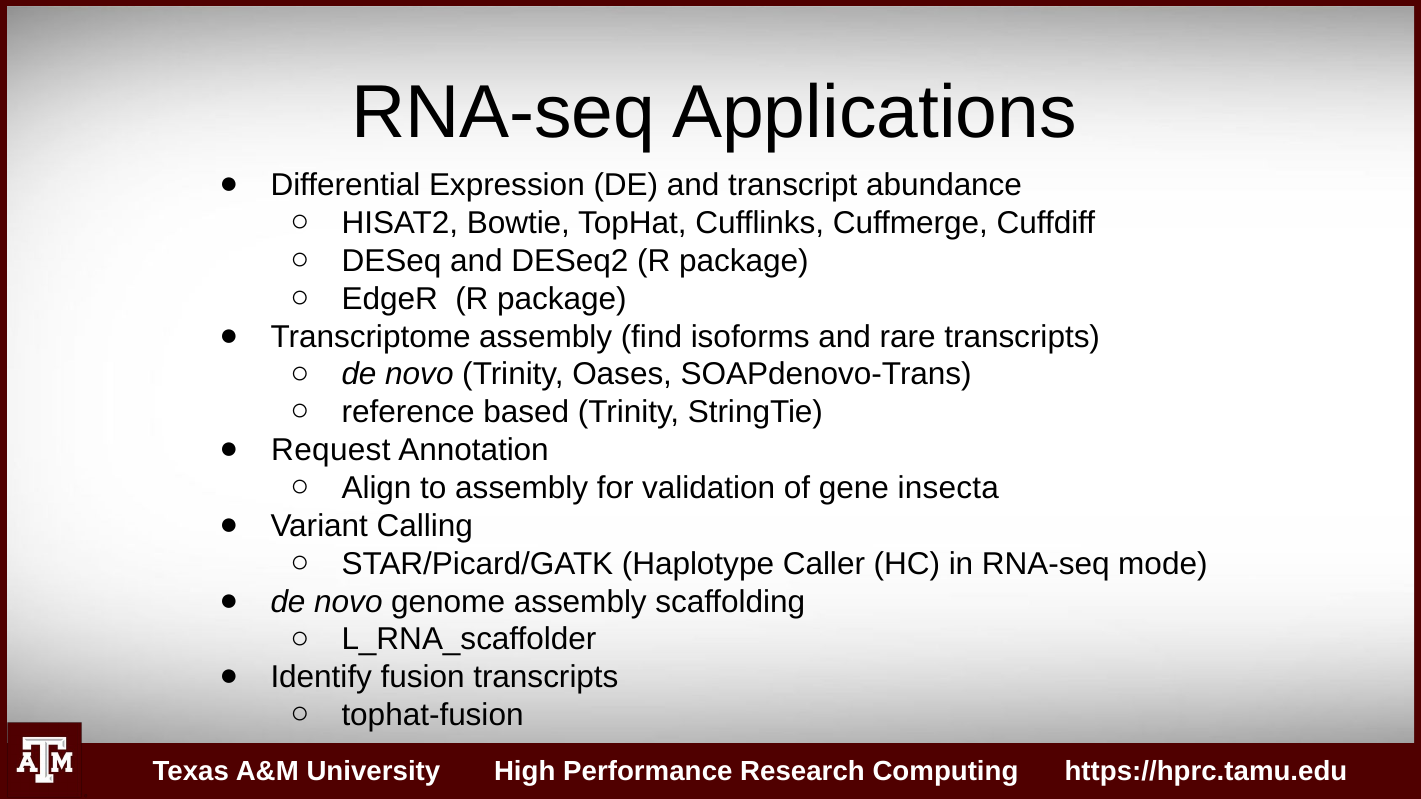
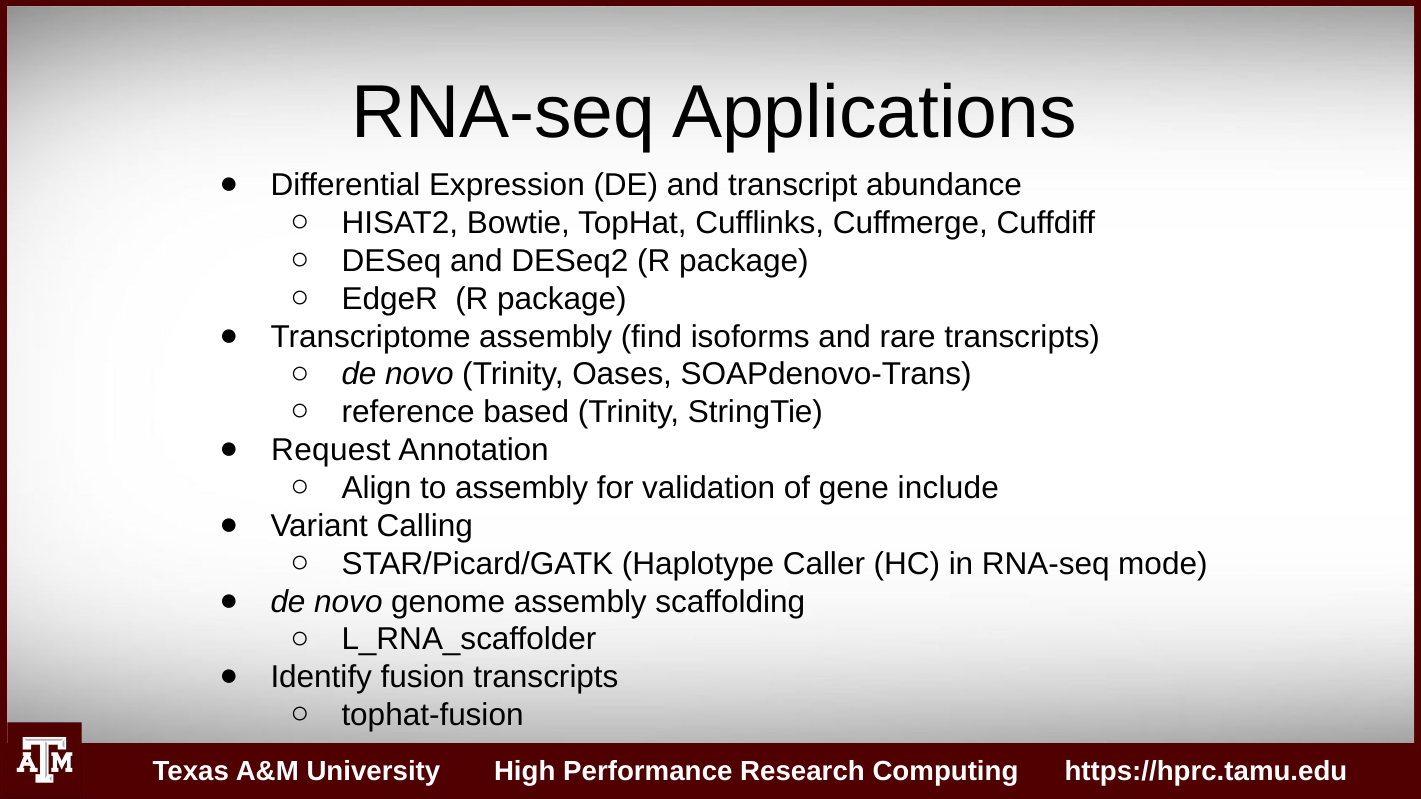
insecta: insecta -> include
